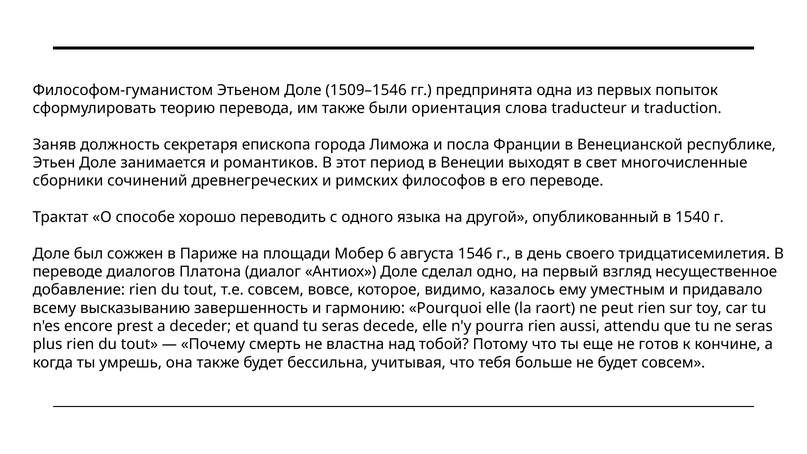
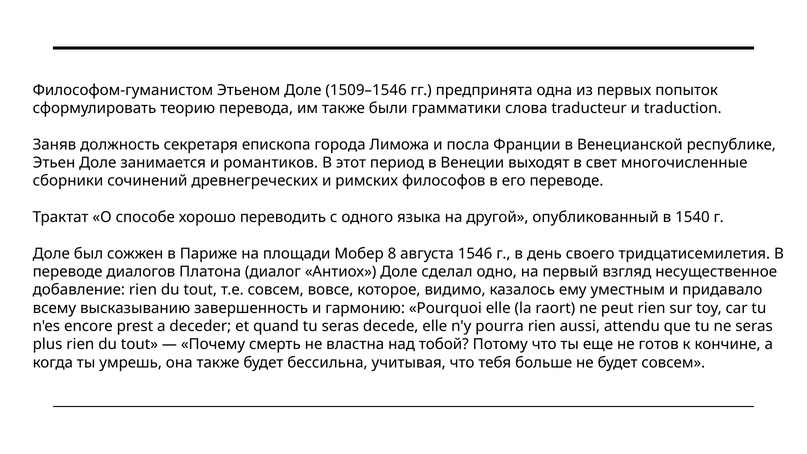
ориентация: ориентация -> грамматики
6: 6 -> 8
